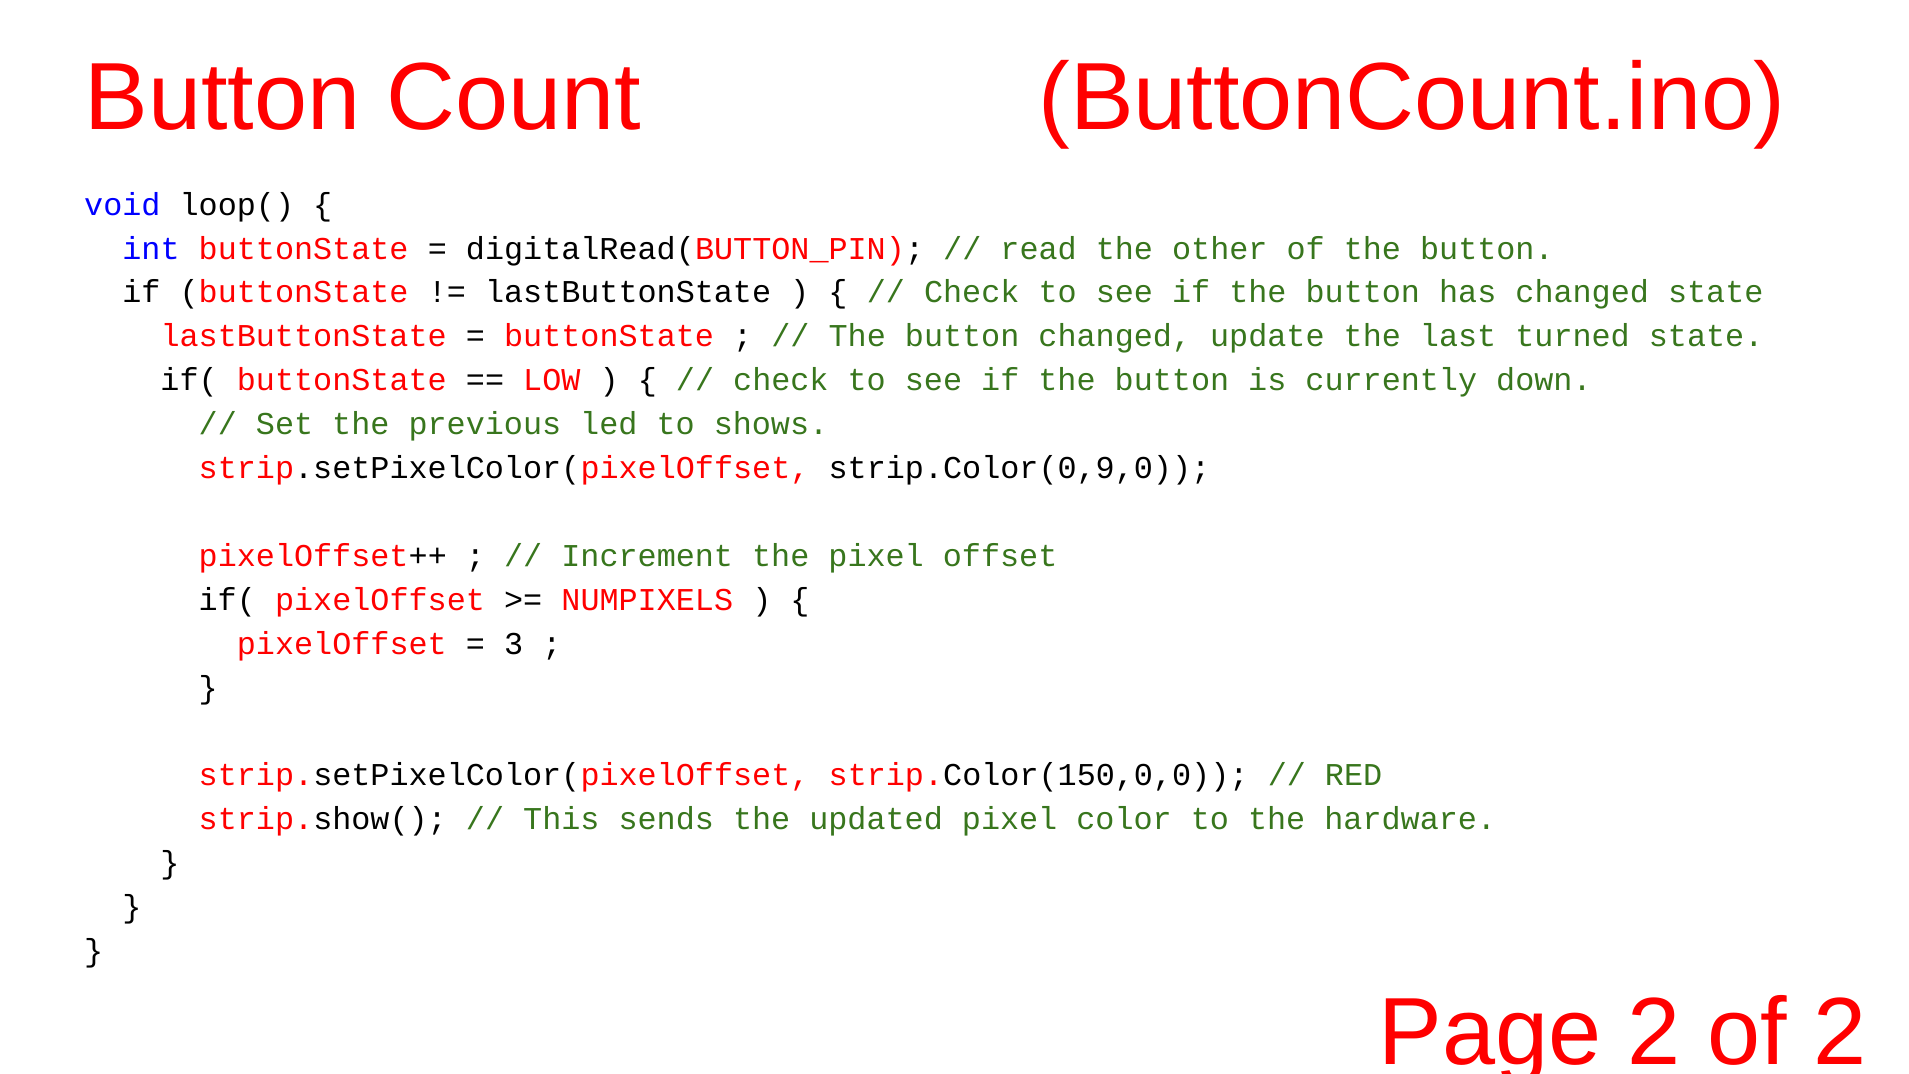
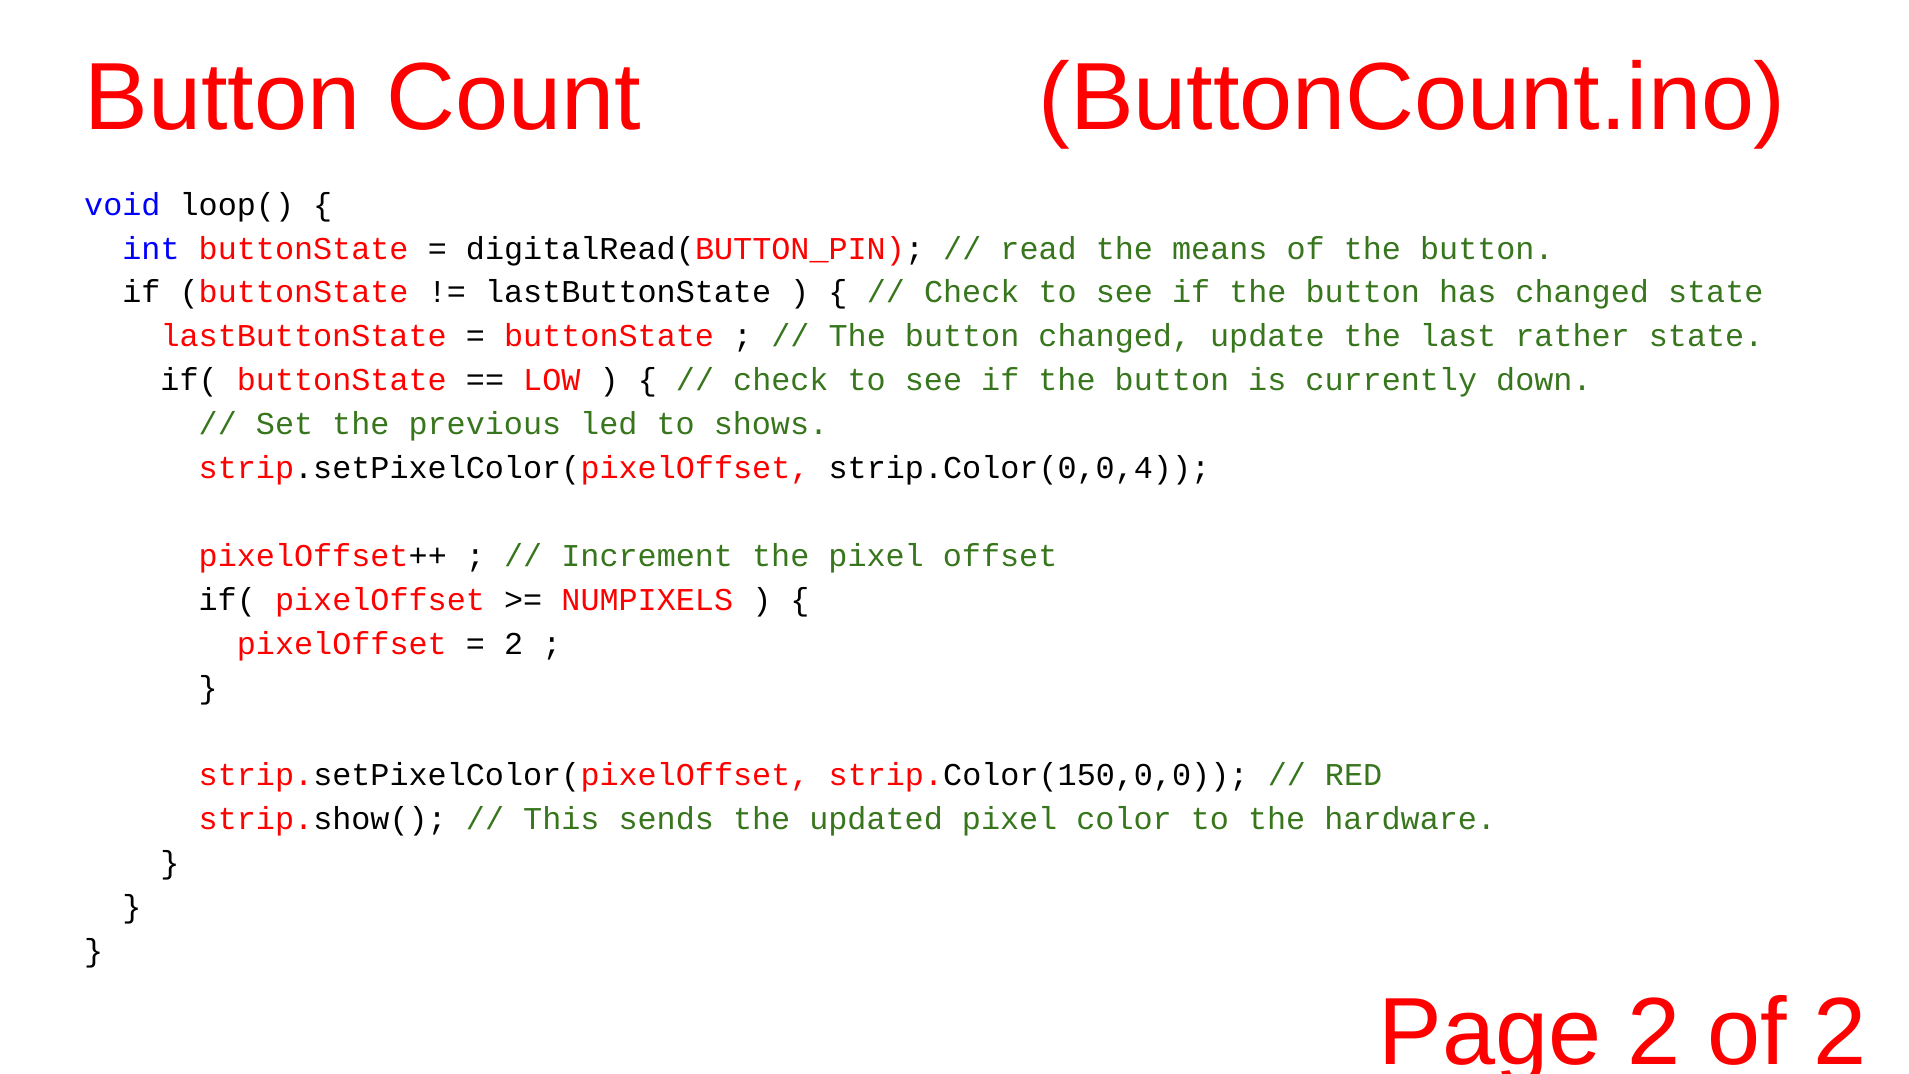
other: other -> means
turned: turned -> rather
strip.Color(0,9,0: strip.Color(0,9,0 -> strip.Color(0,0,4
3 at (514, 644): 3 -> 2
